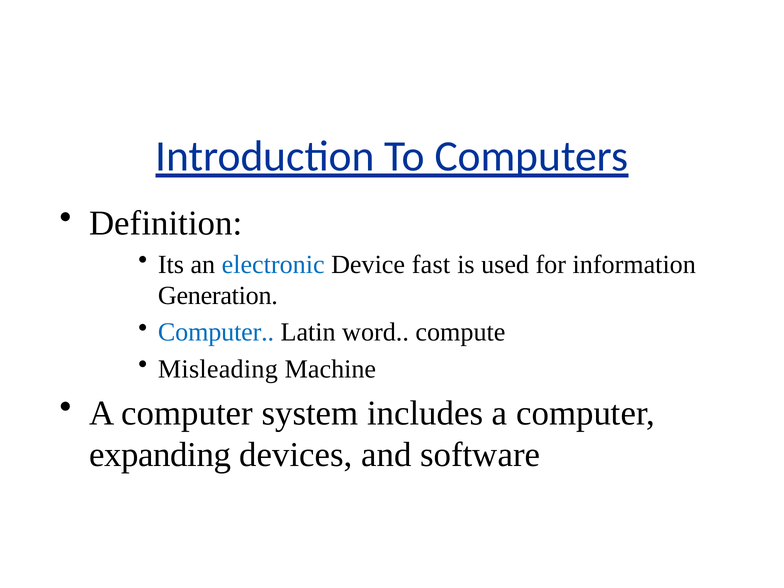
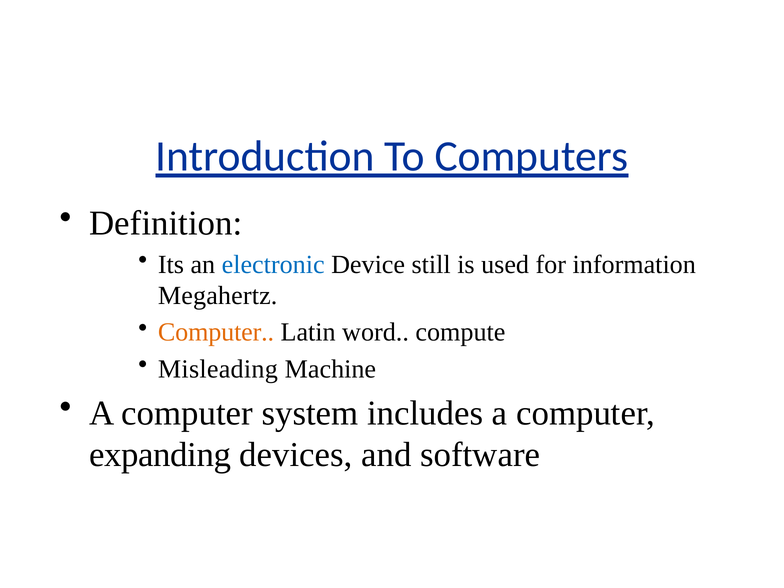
fast: fast -> still
Generation: Generation -> Megahertz
Computer at (216, 332) colour: blue -> orange
